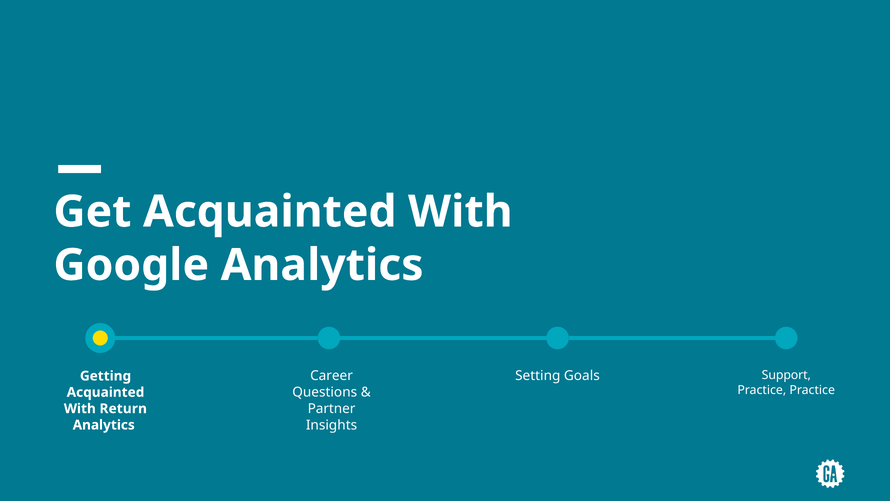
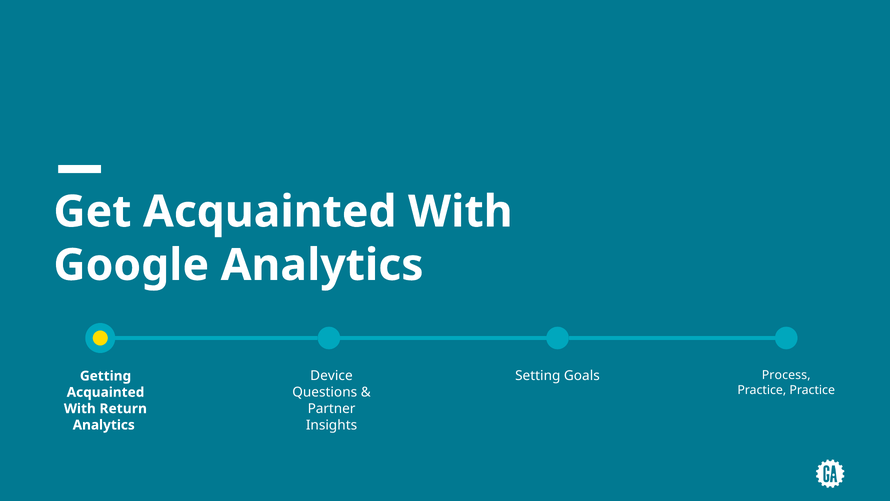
Career: Career -> Device
Support: Support -> Process
